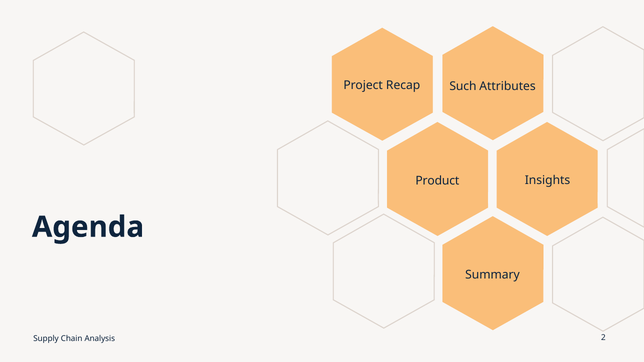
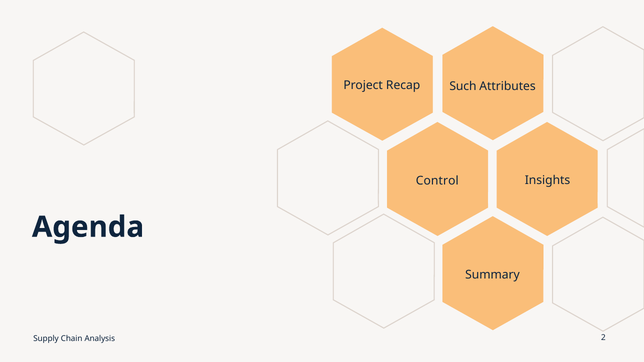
Product: Product -> Control
